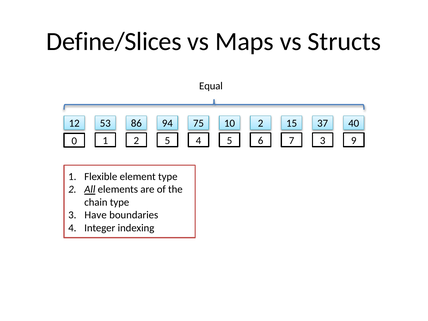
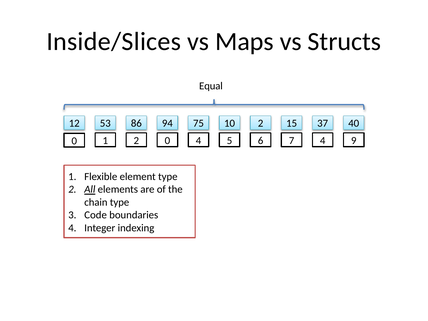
Define/Slices: Define/Slices -> Inside/Slices
2 5: 5 -> 0
7 3: 3 -> 4
Have: Have -> Code
